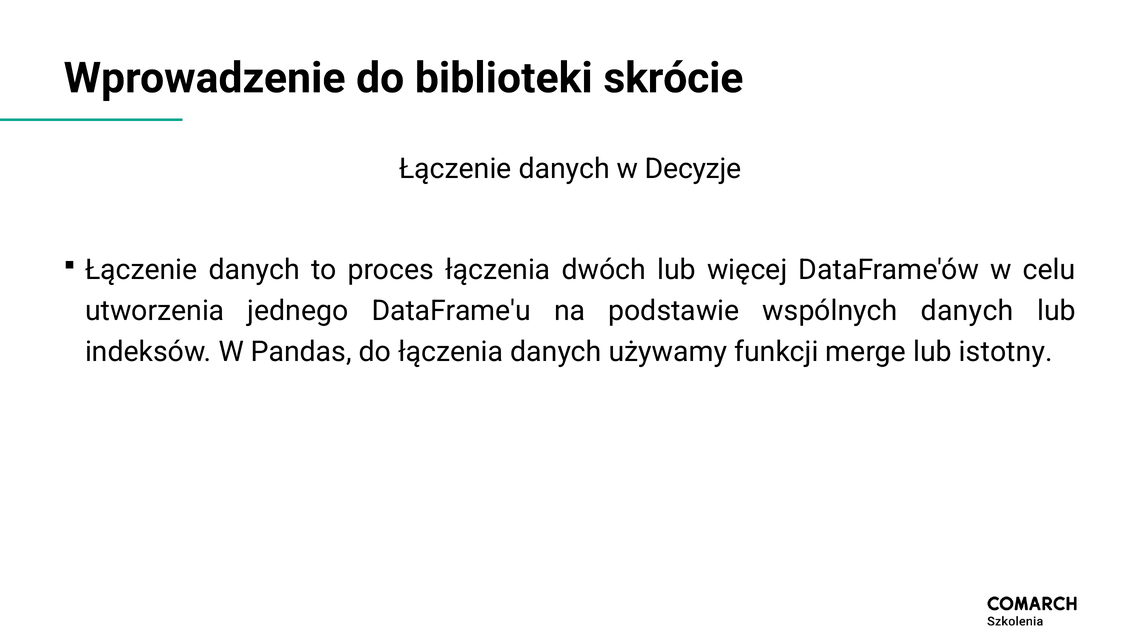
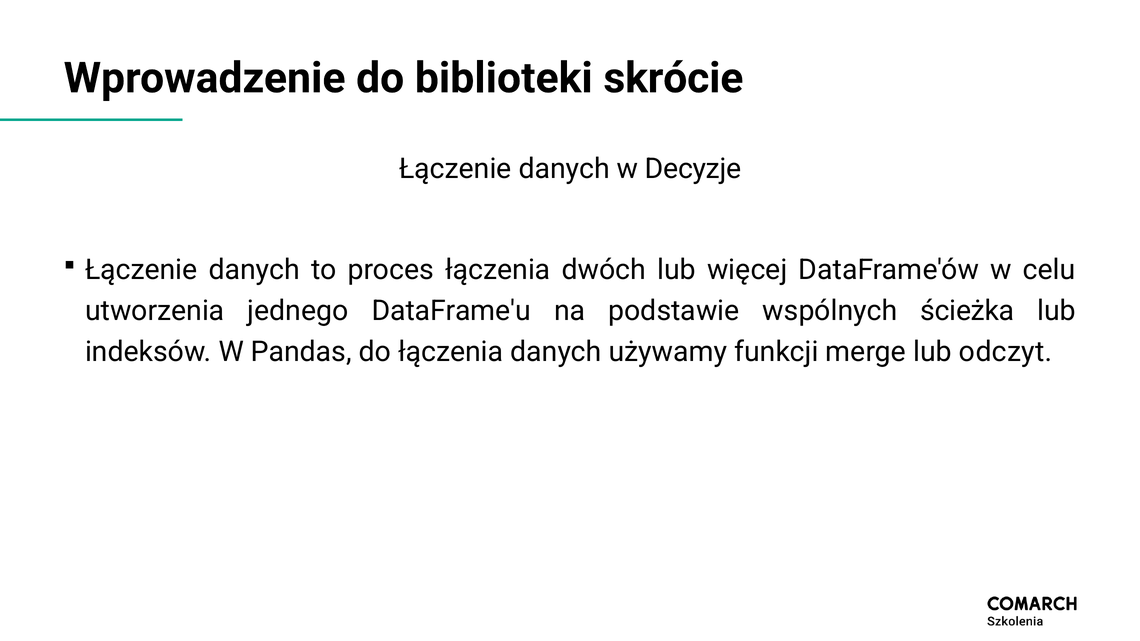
wspólnych danych: danych -> ścieżka
istotny: istotny -> odczyt
